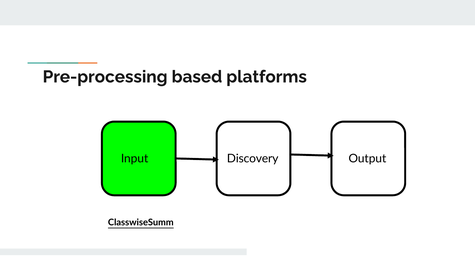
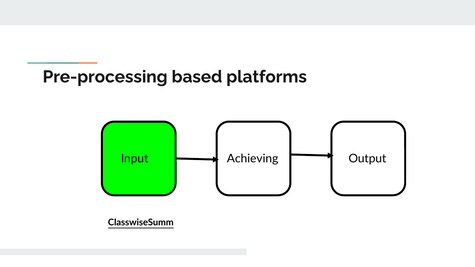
Discovery: Discovery -> Achieving
